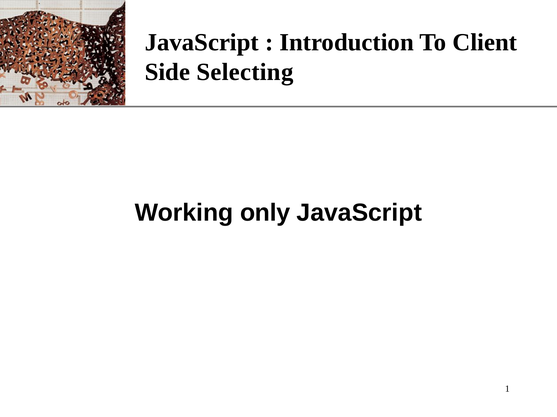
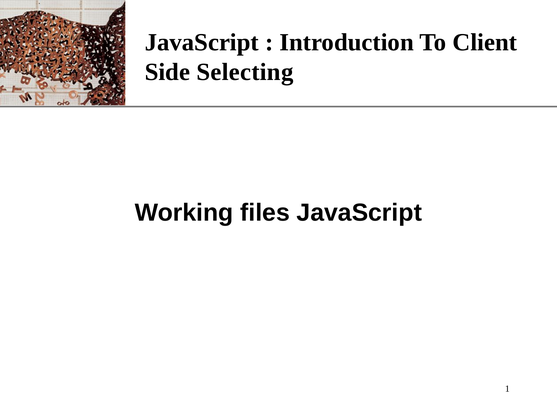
only: only -> files
